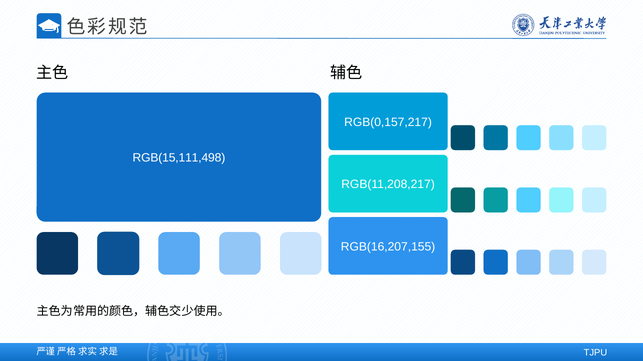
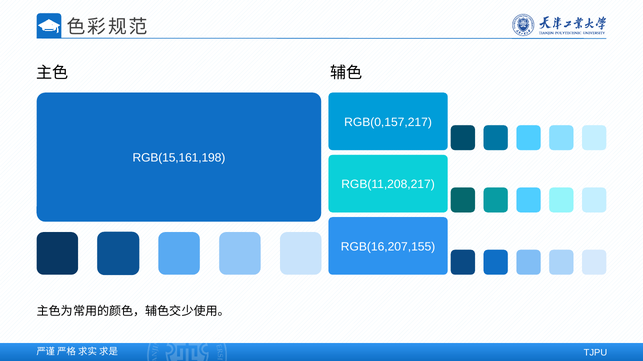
RGB(15,111,498: RGB(15,111,498 -> RGB(15,161,198
